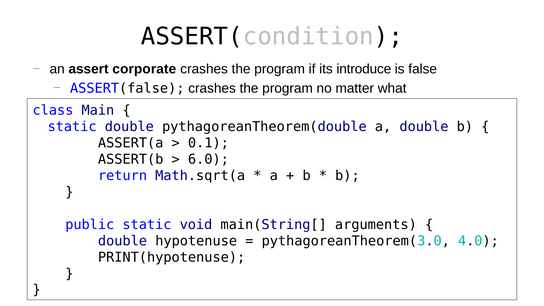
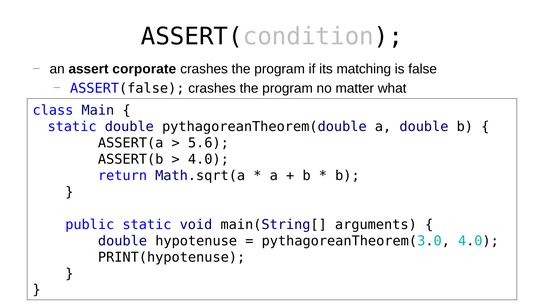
introduce: introduce -> matching
0.1: 0.1 -> 5.6
6.0 at (208, 159): 6.0 -> 4.0
